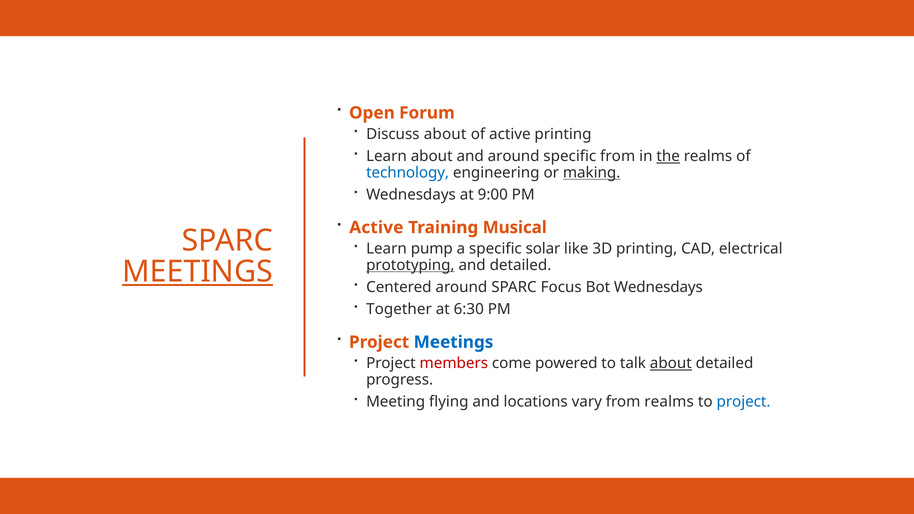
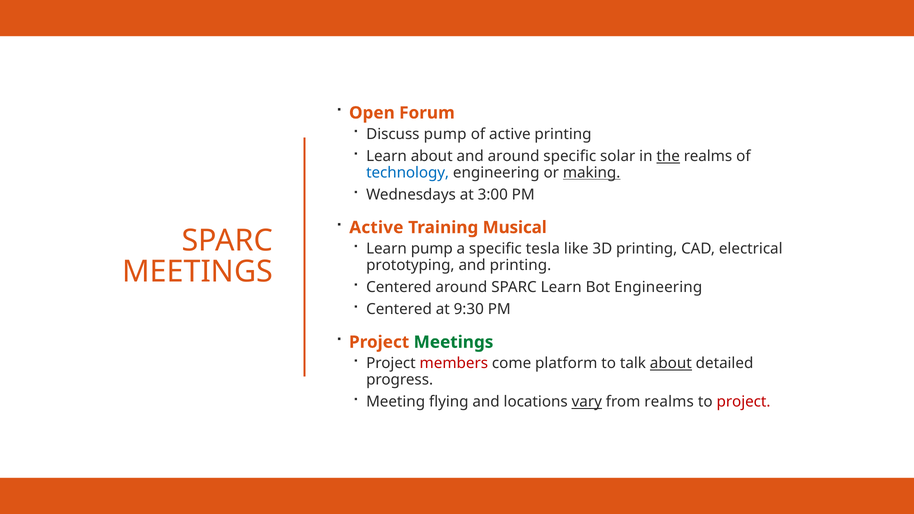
Discuss about: about -> pump
specific from: from -> solar
9:00: 9:00 -> 3:00
solar: solar -> tesla
prototyping underline: present -> none
and detailed: detailed -> printing
MEETINGS at (198, 272) underline: present -> none
SPARC Focus: Focus -> Learn
Bot Wednesdays: Wednesdays -> Engineering
Together at (399, 310): Together -> Centered
6:30: 6:30 -> 9:30
Meetings at (454, 342) colour: blue -> green
powered: powered -> platform
vary underline: none -> present
project at (744, 402) colour: blue -> red
